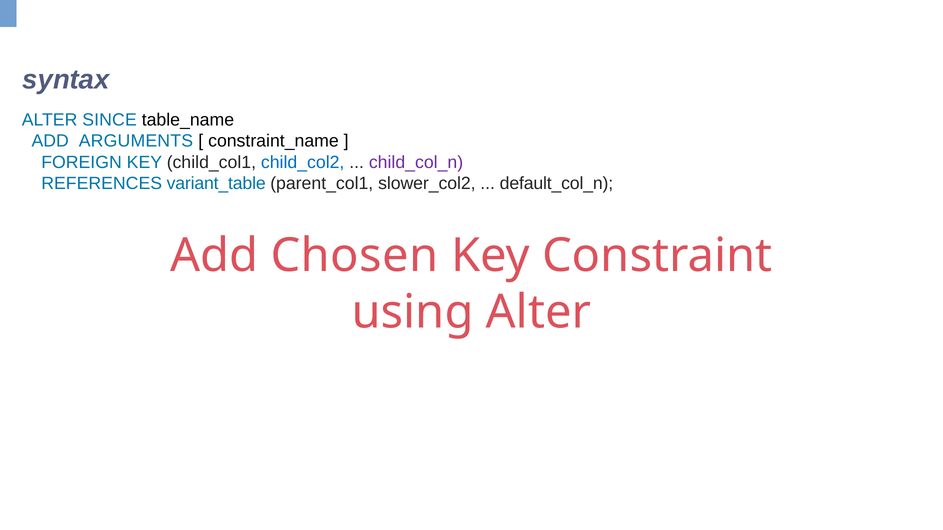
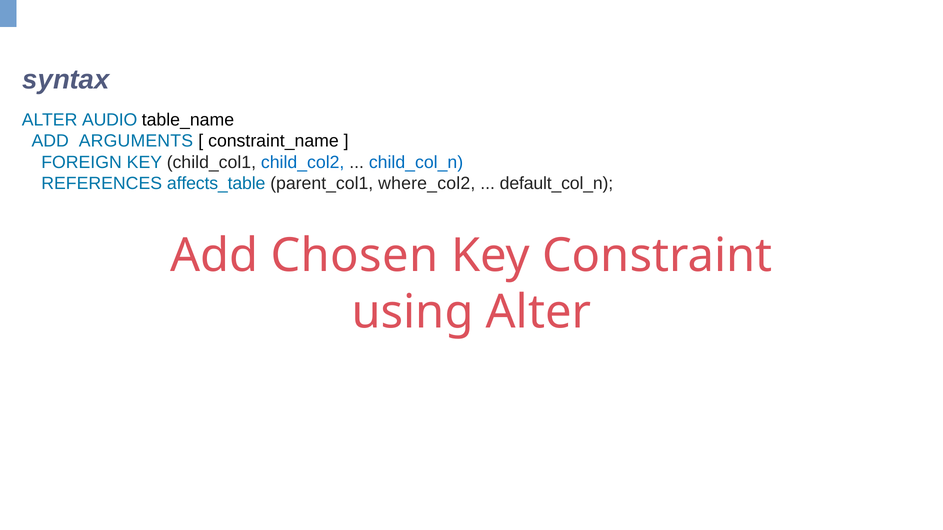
SINCE: SINCE -> AUDIO
child_col_n colour: purple -> blue
variant_table: variant_table -> affects_table
slower_col2: slower_col2 -> where_col2
